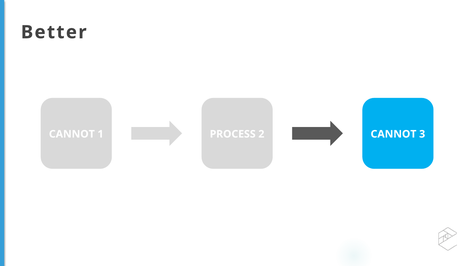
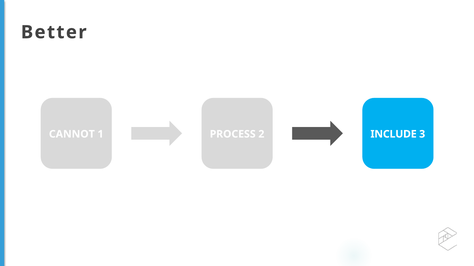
2 CANNOT: CANNOT -> INCLUDE
